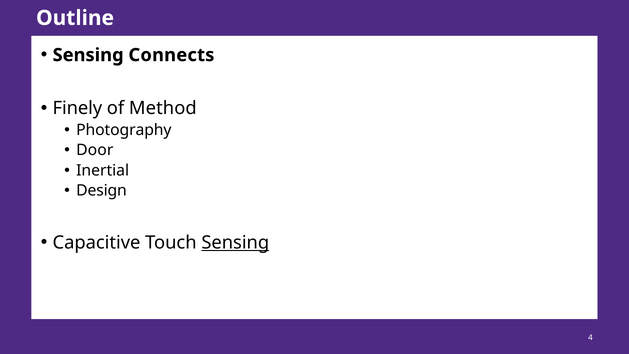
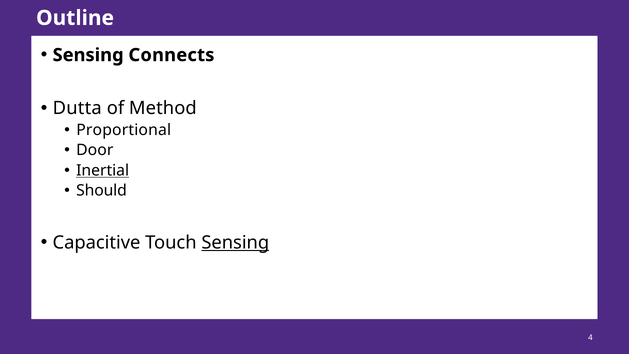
Finely: Finely -> Dutta
Photography: Photography -> Proportional
Inertial underline: none -> present
Design: Design -> Should
